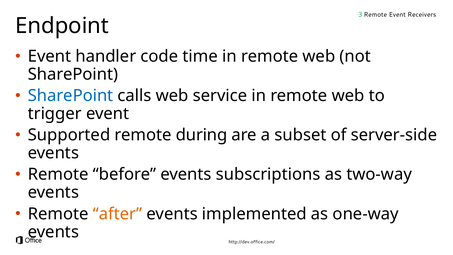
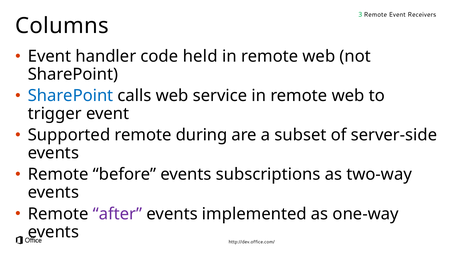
Endpoint: Endpoint -> Columns
time: time -> held
after colour: orange -> purple
